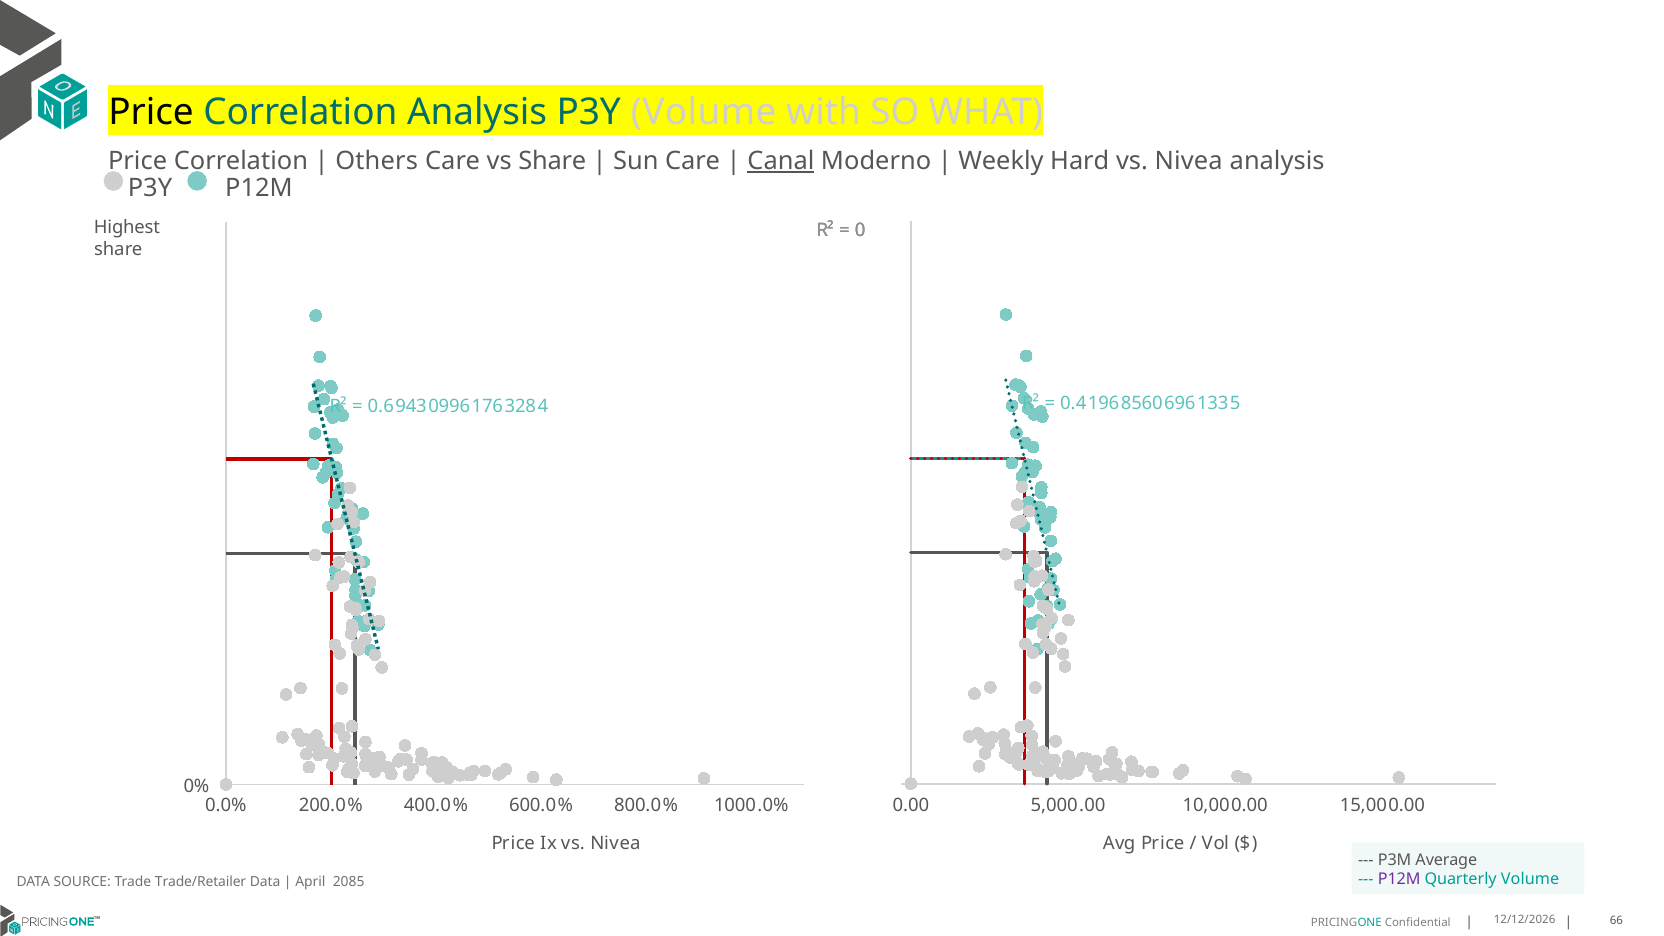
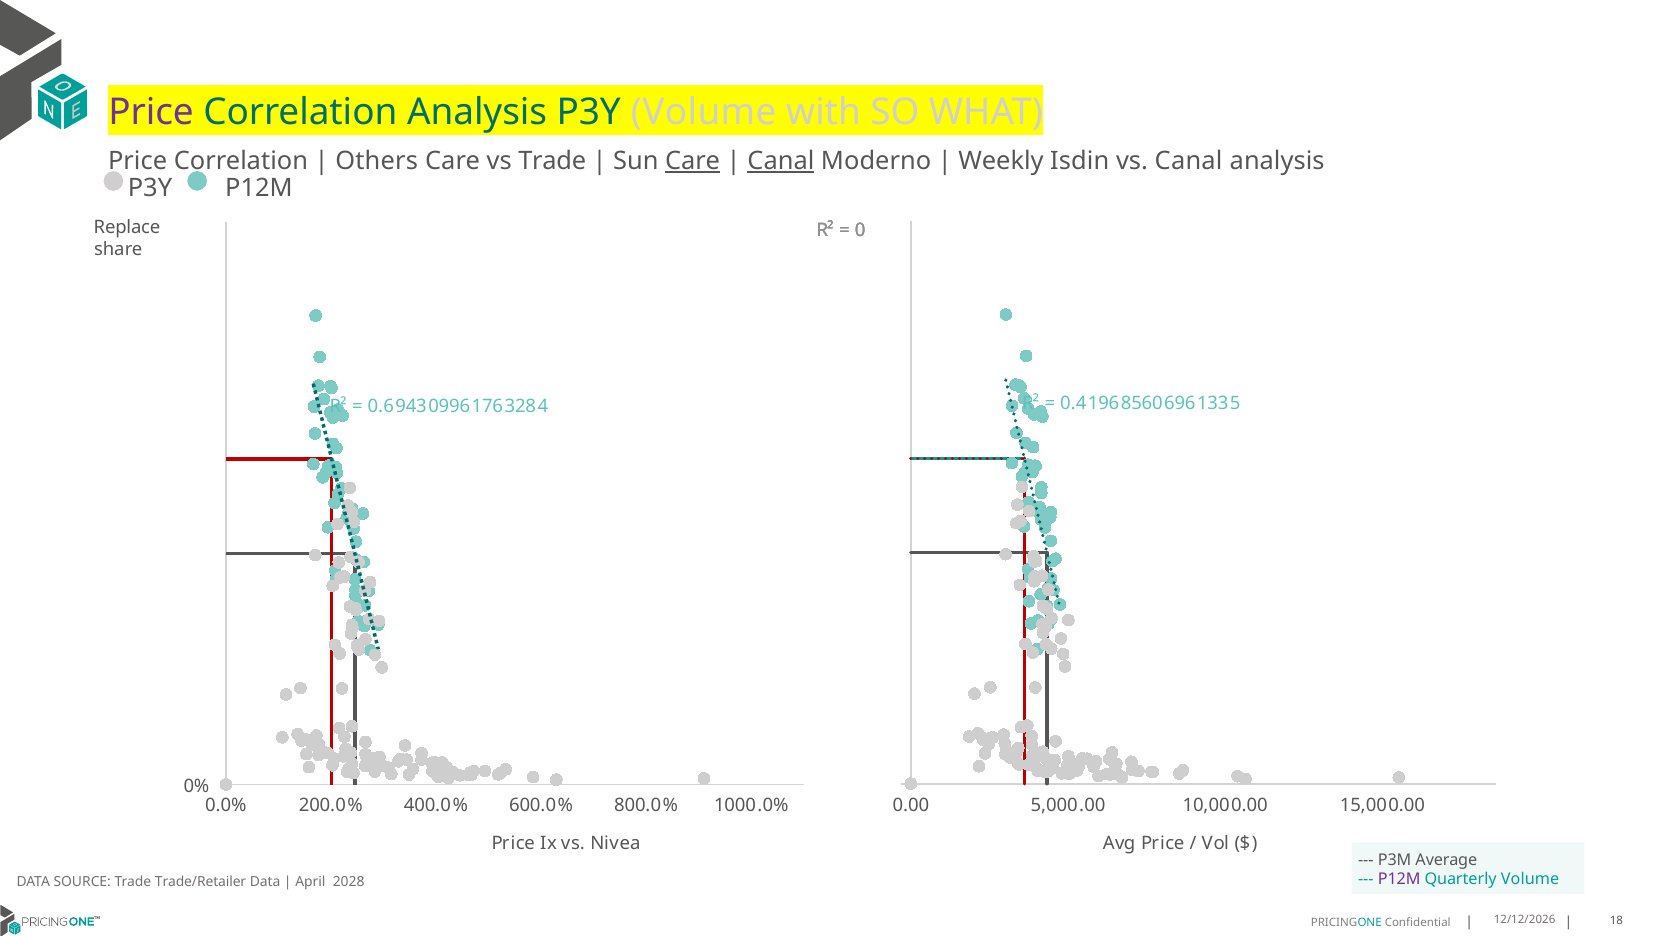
Price at (151, 112) colour: black -> purple
vs Share: Share -> Trade
Care at (693, 161) underline: none -> present
Hard: Hard -> Isdin
Nivea at (1189, 161): Nivea -> Canal
Highest: Highest -> Replace
2085: 2085 -> 2028
66: 66 -> 18
